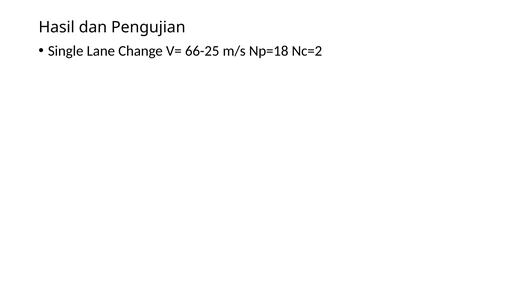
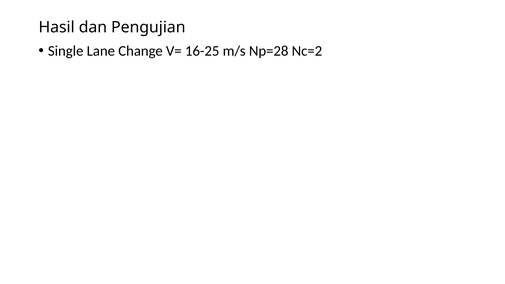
66-25: 66-25 -> 16-25
Np=18: Np=18 -> Np=28
